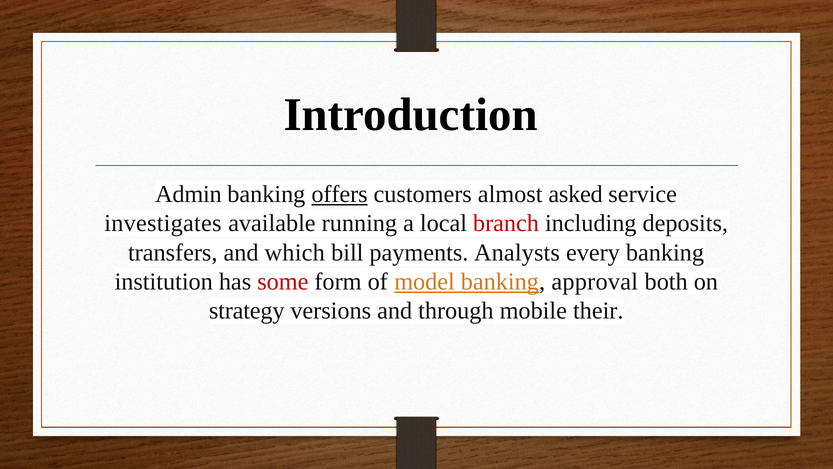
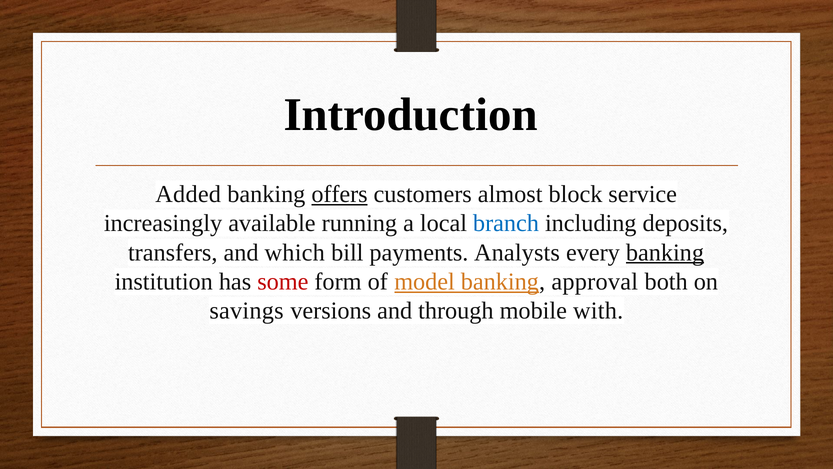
Admin: Admin -> Added
asked: asked -> block
investigates: investigates -> increasingly
branch colour: red -> blue
banking at (665, 252) underline: none -> present
strategy: strategy -> savings
their: their -> with
